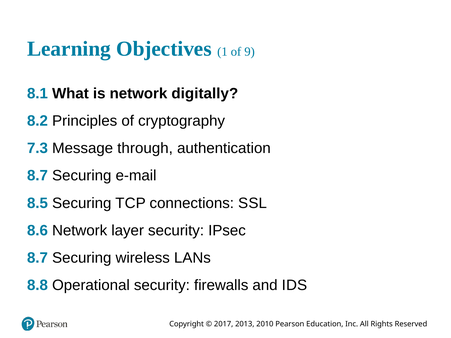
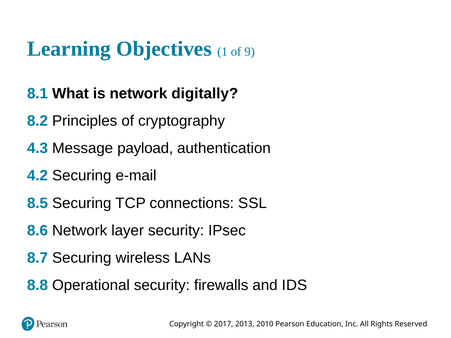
7.3: 7.3 -> 4.3
through: through -> payload
8.7 at (37, 176): 8.7 -> 4.2
